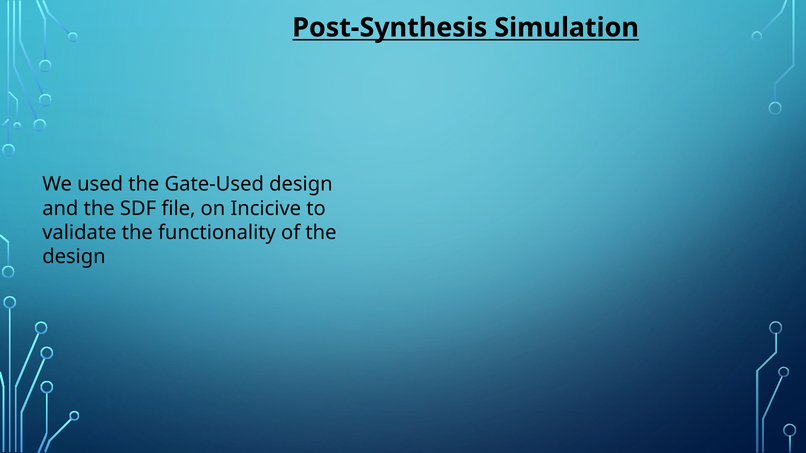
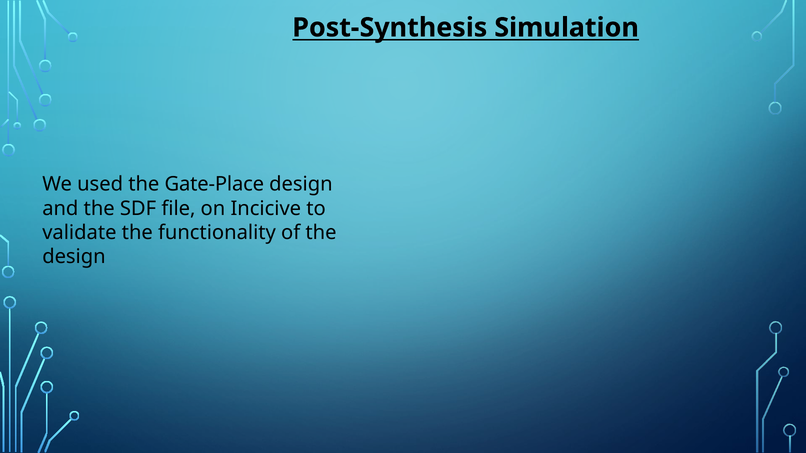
Gate-Used: Gate-Used -> Gate-Place
